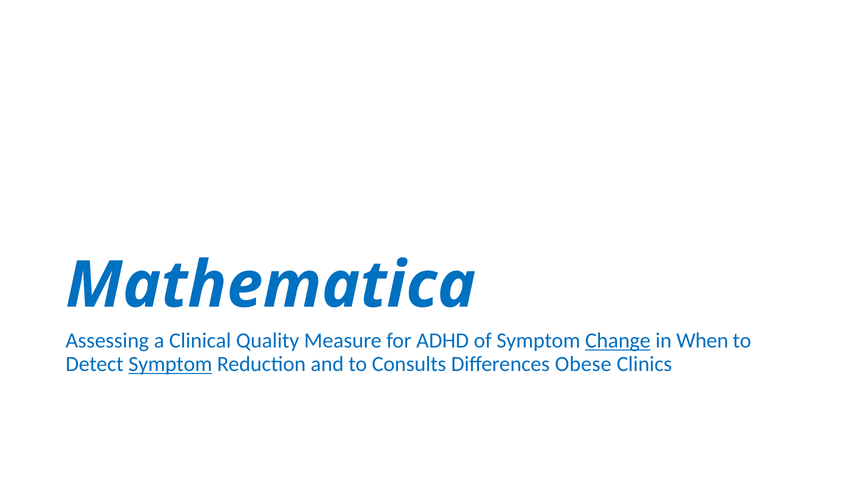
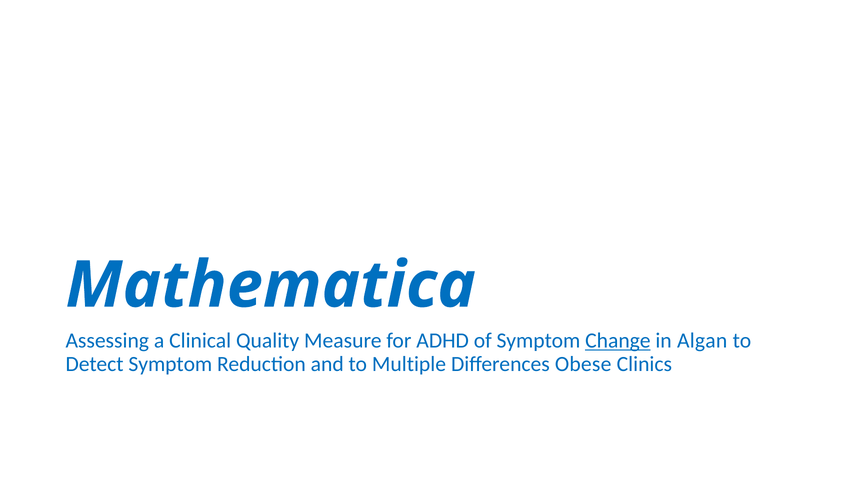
When: When -> Algan
Symptom at (170, 364) underline: present -> none
Consults: Consults -> Multiple
